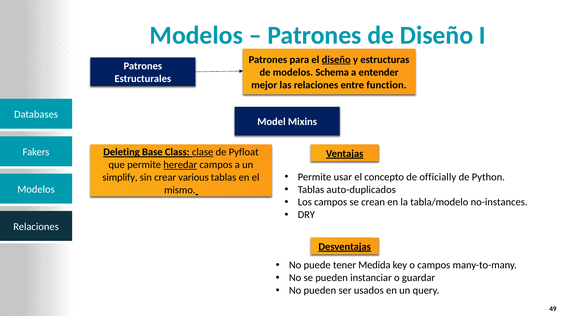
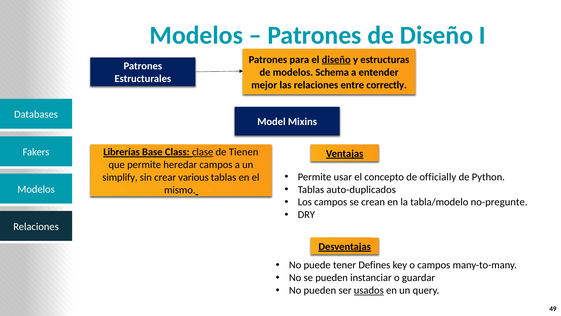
function: function -> correctly
Deleting: Deleting -> Librerías
Pyfloat: Pyfloat -> Tienen
heredar underline: present -> none
no-instances: no-instances -> no-pregunte
Medida: Medida -> Defines
usados underline: none -> present
